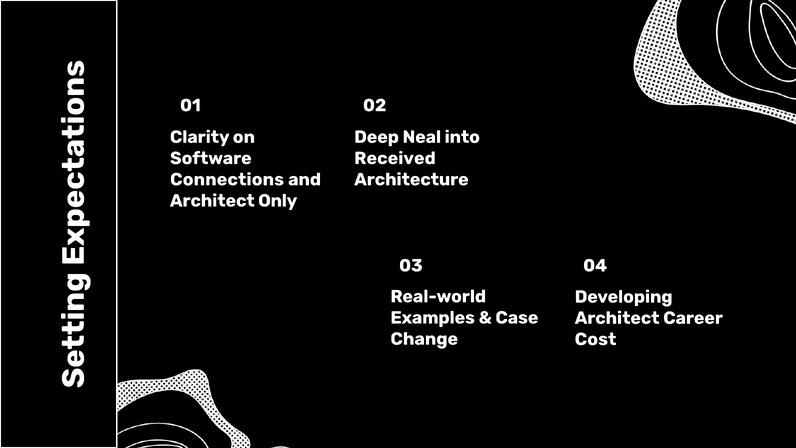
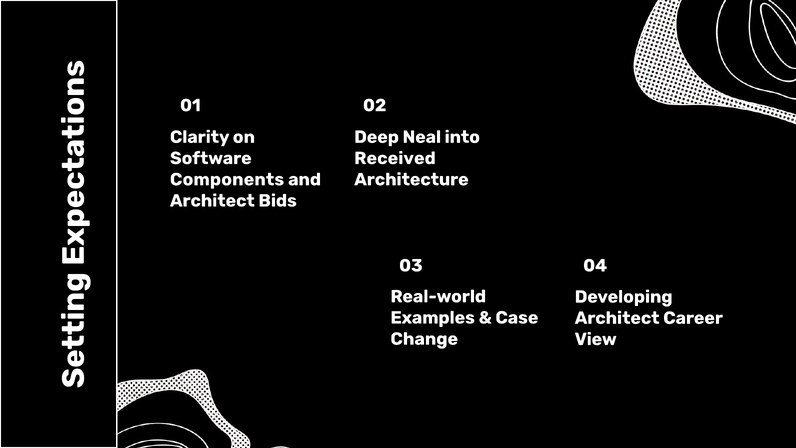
Connections: Connections -> Components
Only: Only -> Bids
Cost: Cost -> View
